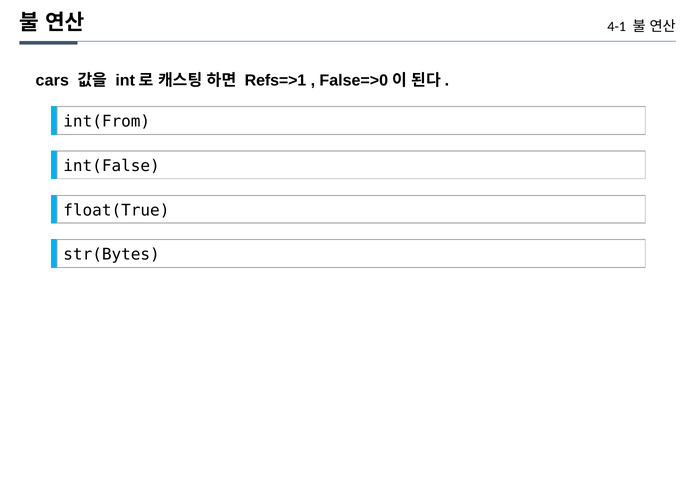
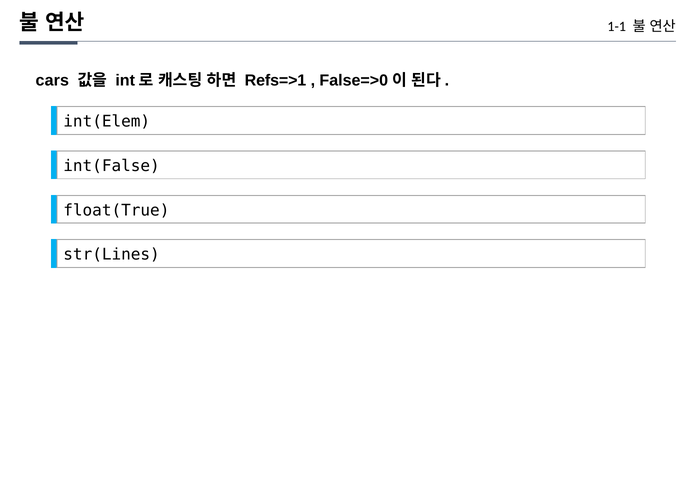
4-1: 4-1 -> 1-1
int(From: int(From -> int(Elem
str(Bytes: str(Bytes -> str(Lines
